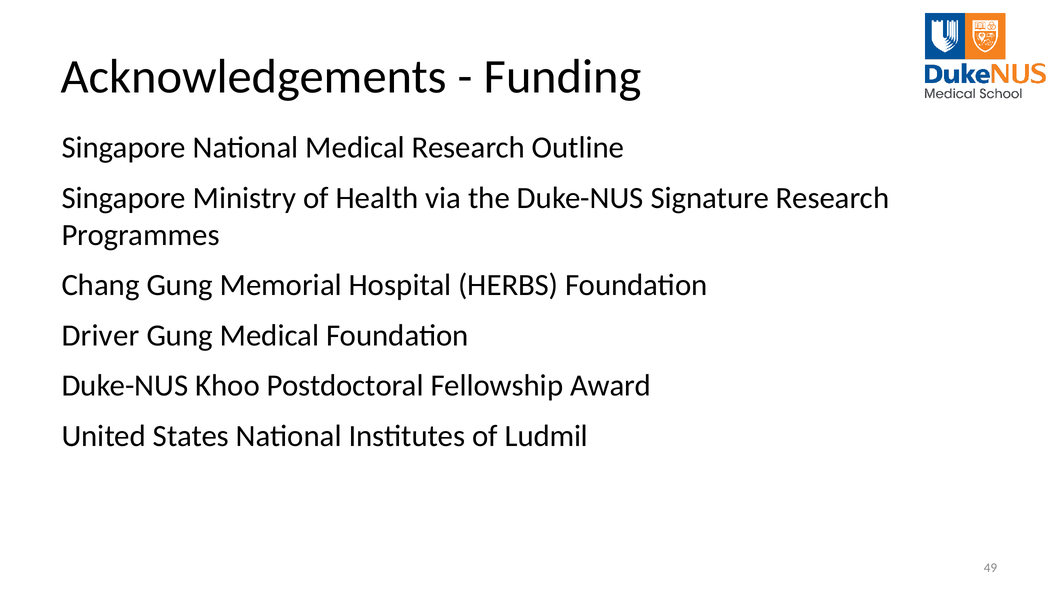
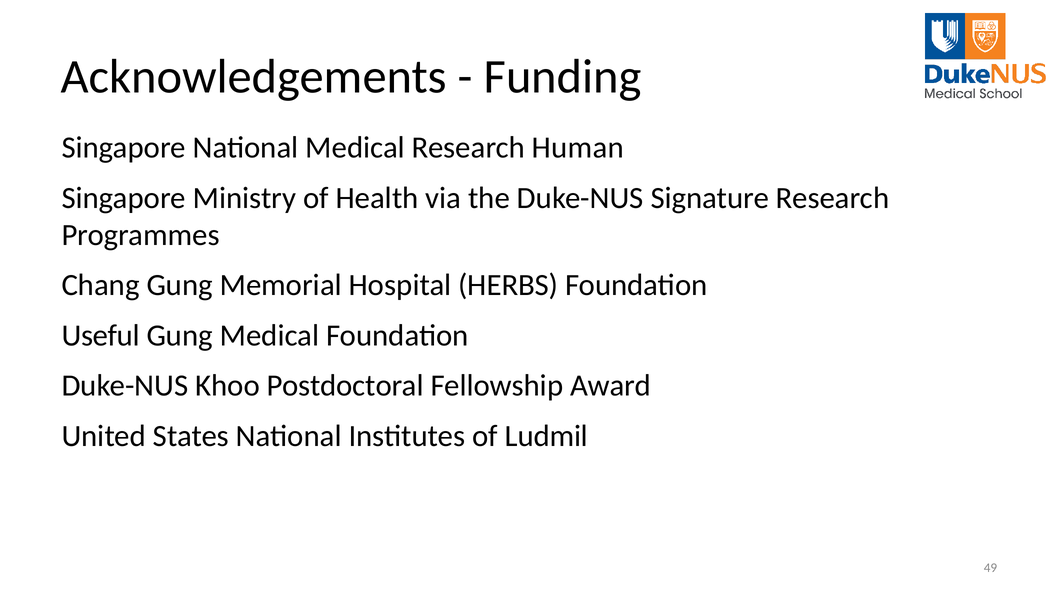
Outline: Outline -> Human
Driver: Driver -> Useful
